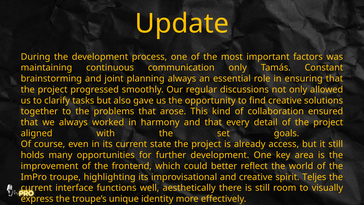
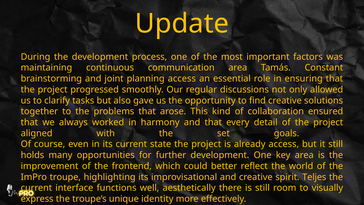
communication only: only -> area
planning always: always -> access
